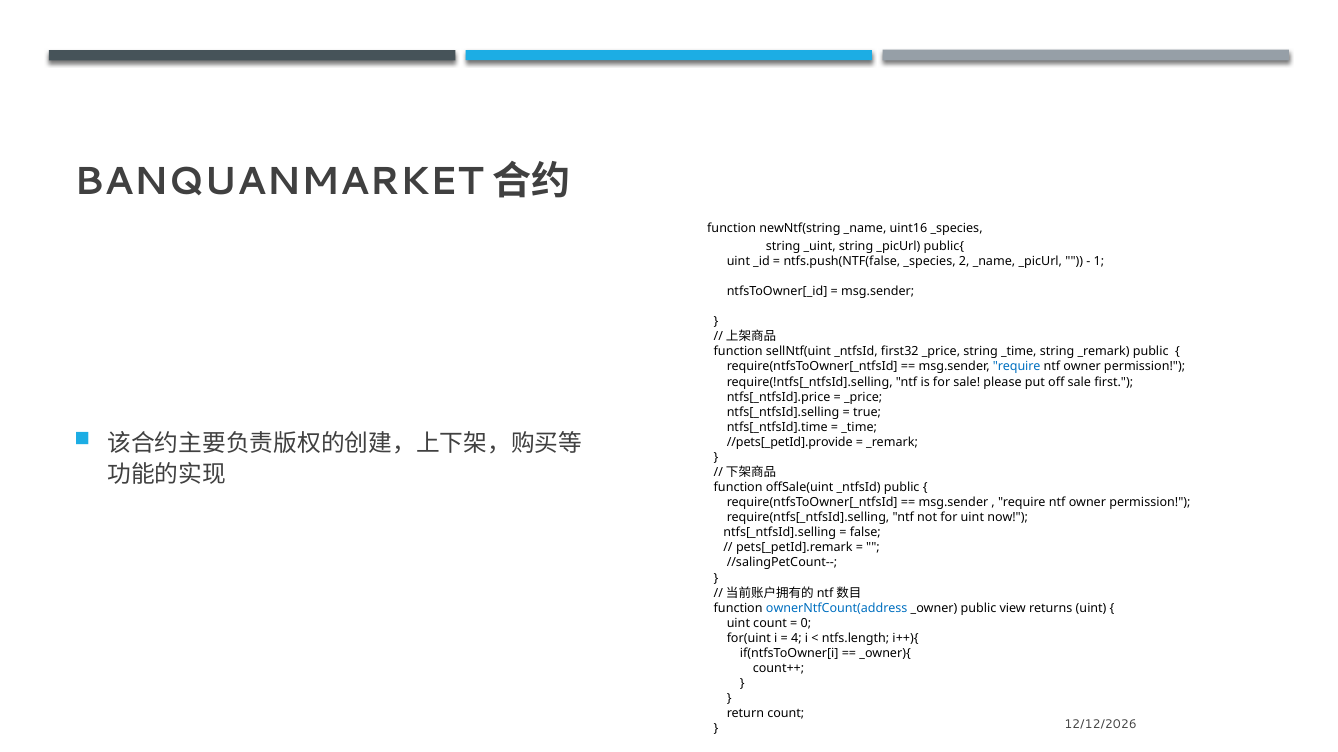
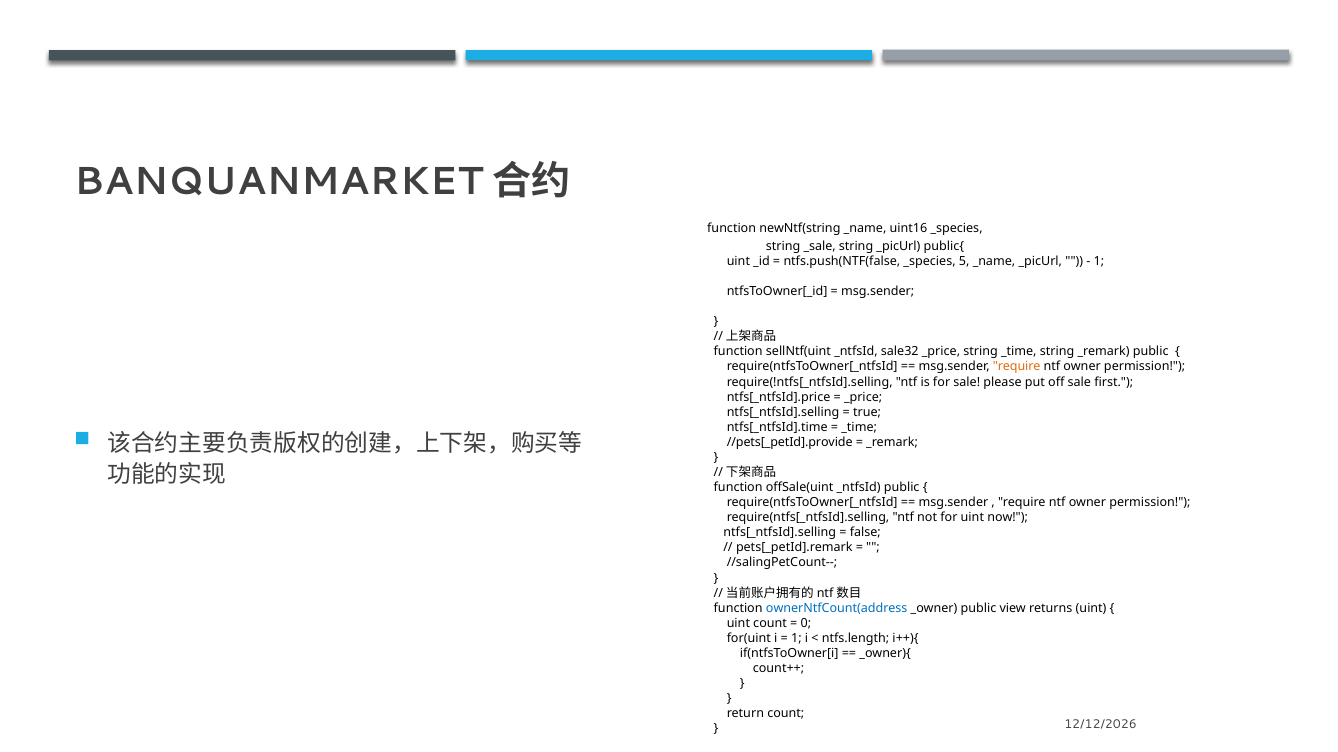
_uint: _uint -> _sale
2: 2 -> 5
first32: first32 -> sale32
require at (1017, 367) colour: blue -> orange
4 at (796, 639): 4 -> 1
